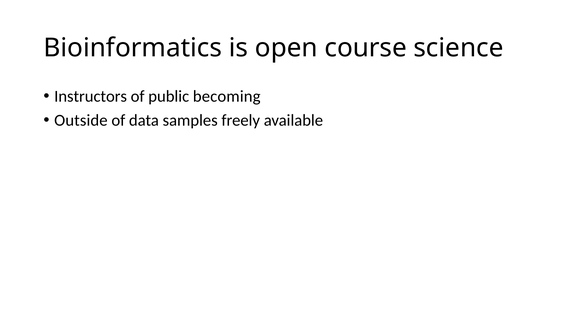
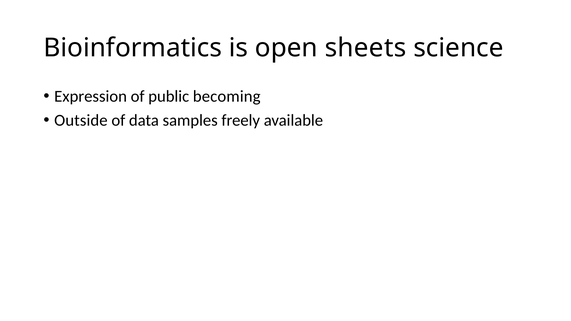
course: course -> sheets
Instructors: Instructors -> Expression
